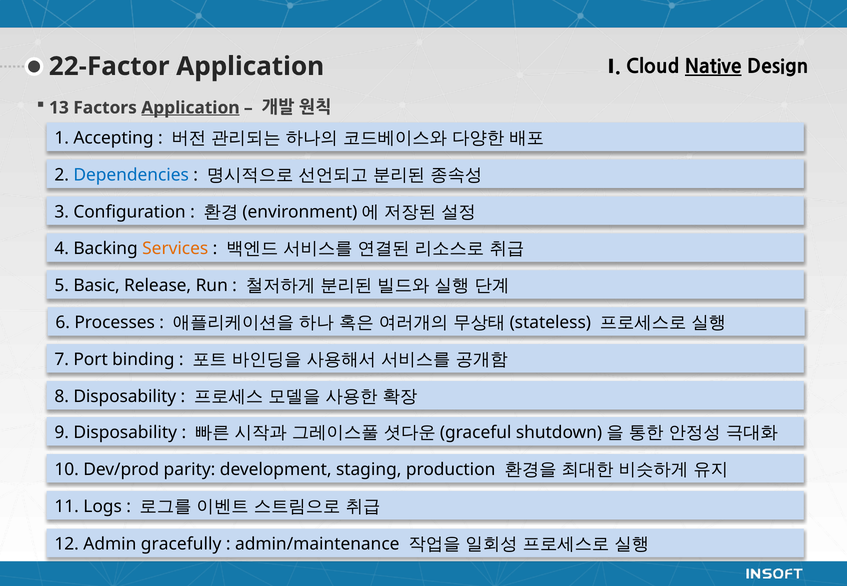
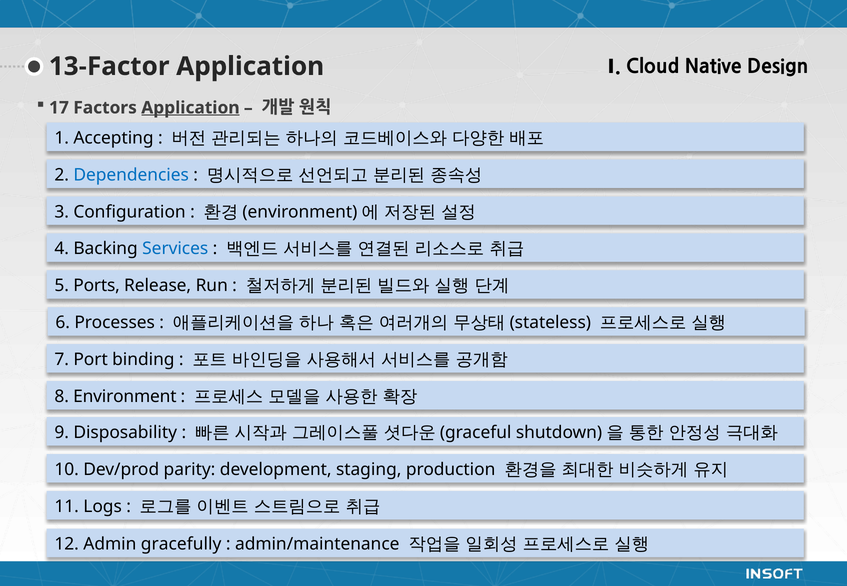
Native underline: present -> none
22-Factor: 22-Factor -> 13-Factor
13: 13 -> 17
Services colour: orange -> blue
Basic: Basic -> Ports
8 Disposability: Disposability -> Environment
